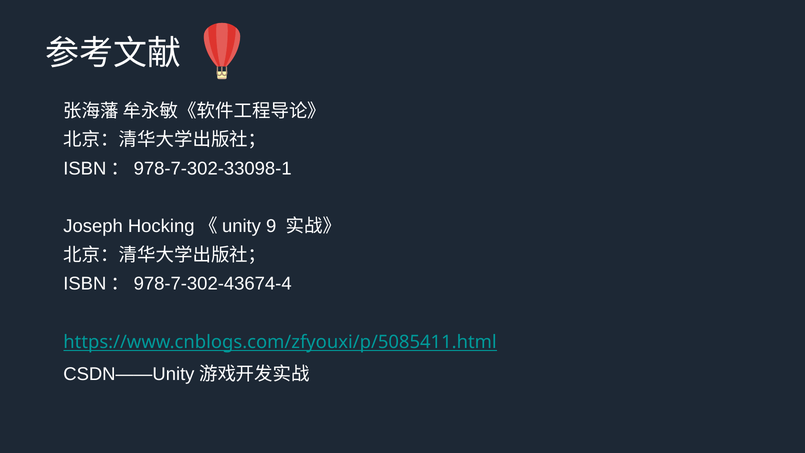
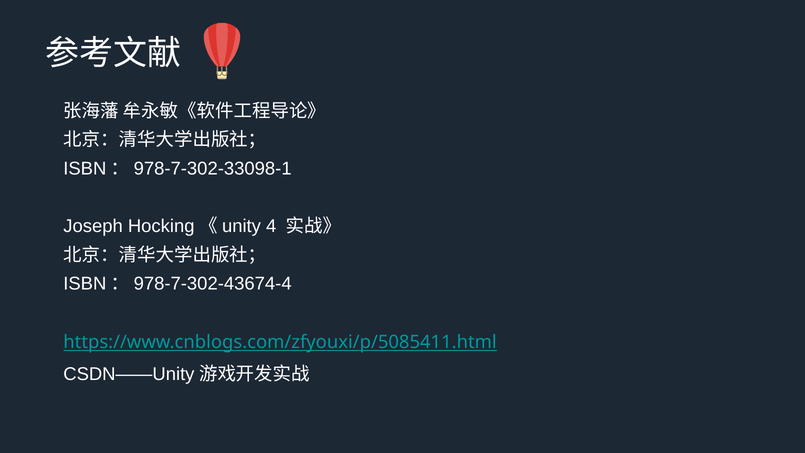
9: 9 -> 4
